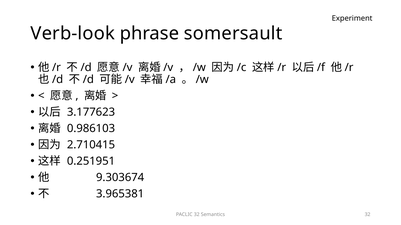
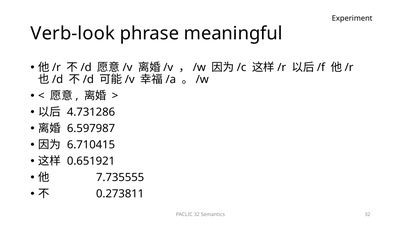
somersault: somersault -> meaningful
3.177623: 3.177623 -> 4.731286
0.986103: 0.986103 -> 6.597987
2.710415: 2.710415 -> 6.710415
0.251951: 0.251951 -> 0.651921
9.303674: 9.303674 -> 7.735555
3.965381: 3.965381 -> 0.273811
